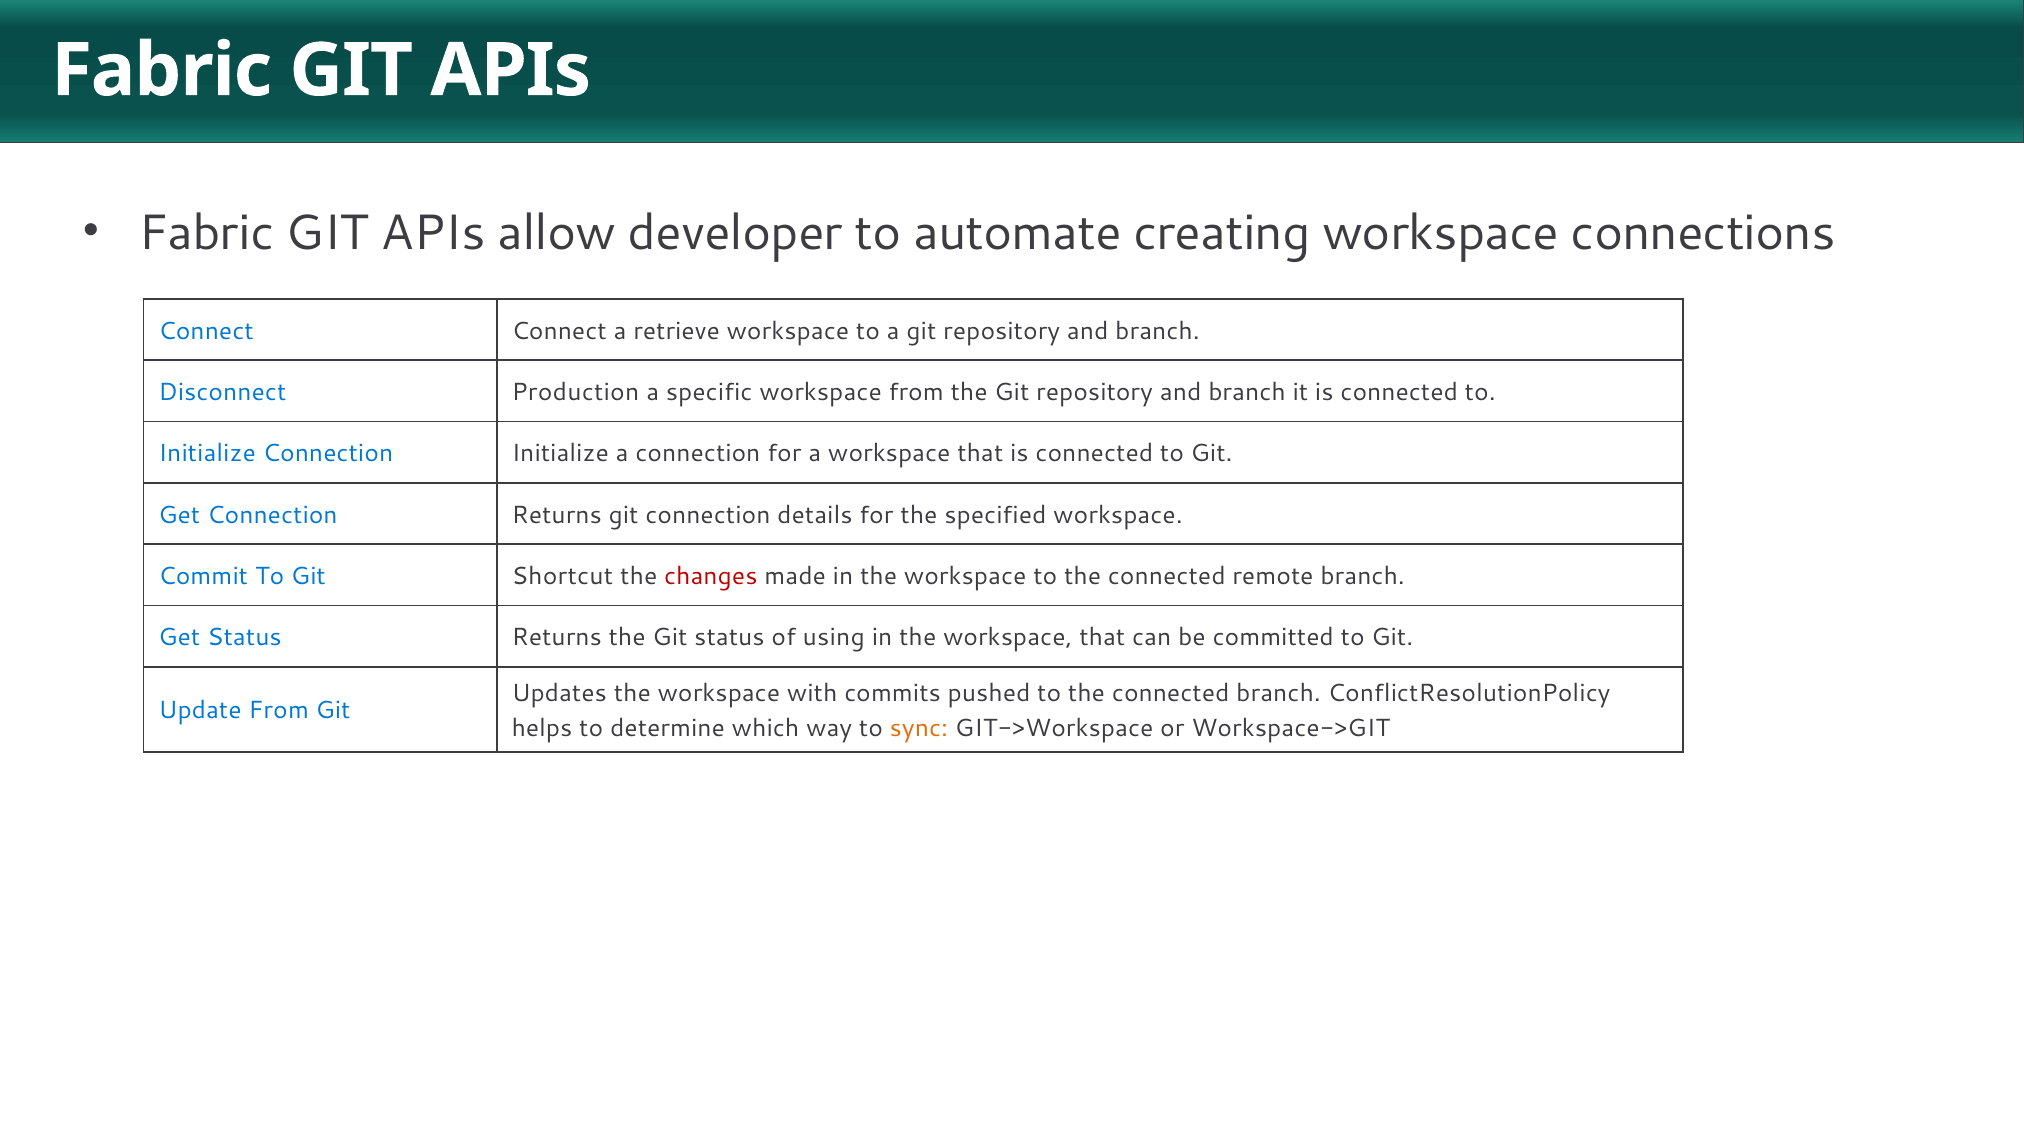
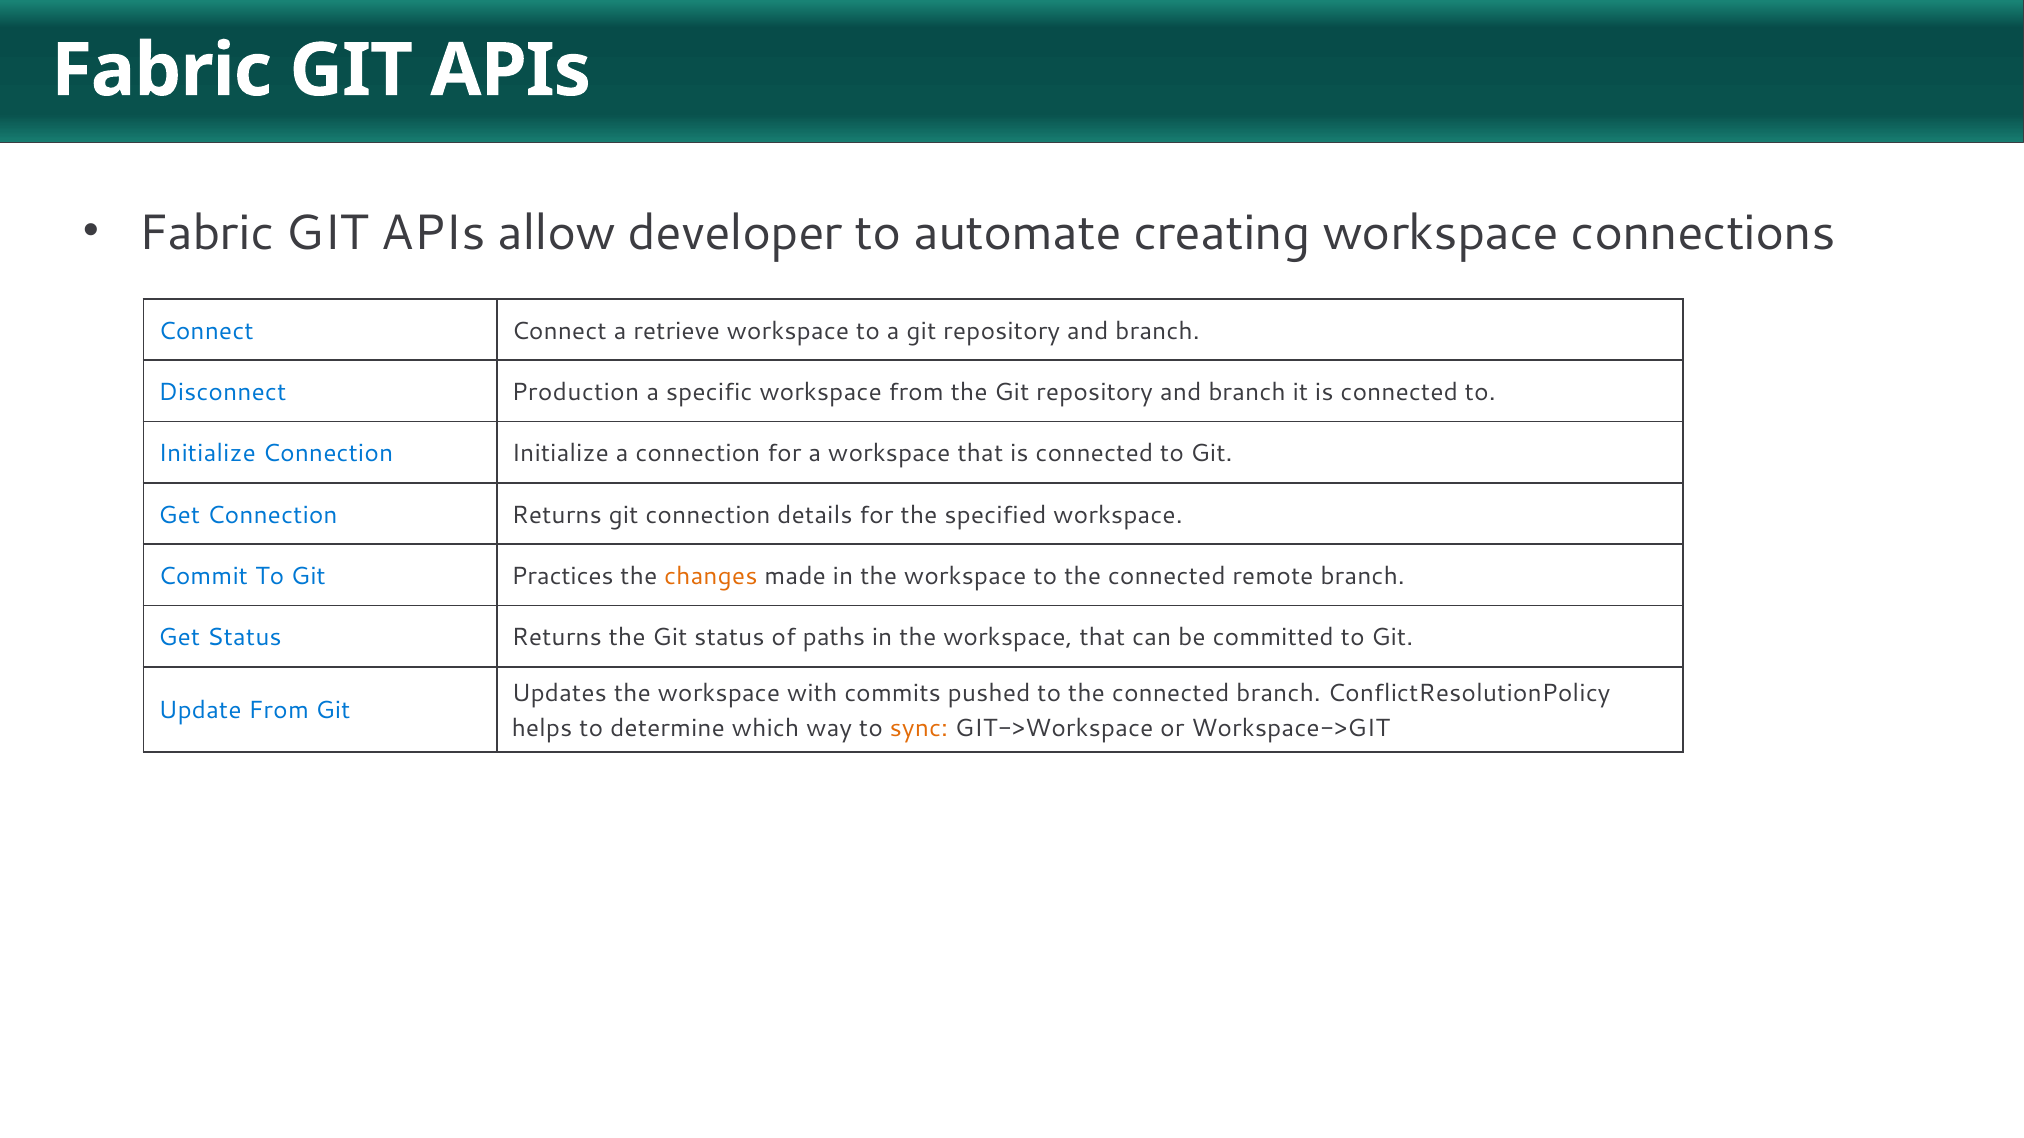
Shortcut: Shortcut -> Practices
changes colour: red -> orange
using: using -> paths
